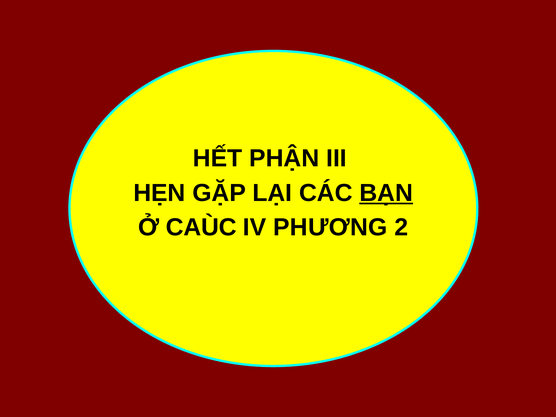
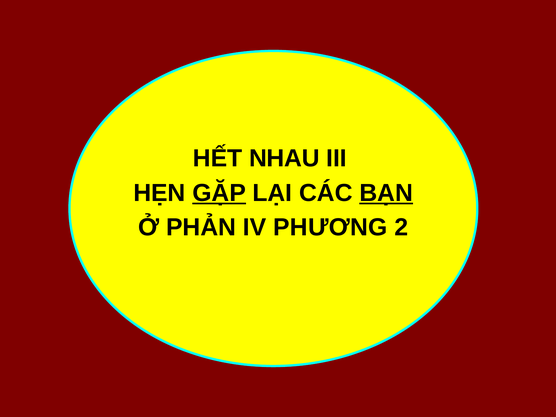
PHẬN: PHẬN -> NHAU
GẶP underline: none -> present
CAÙC: CAÙC -> PHẢN
